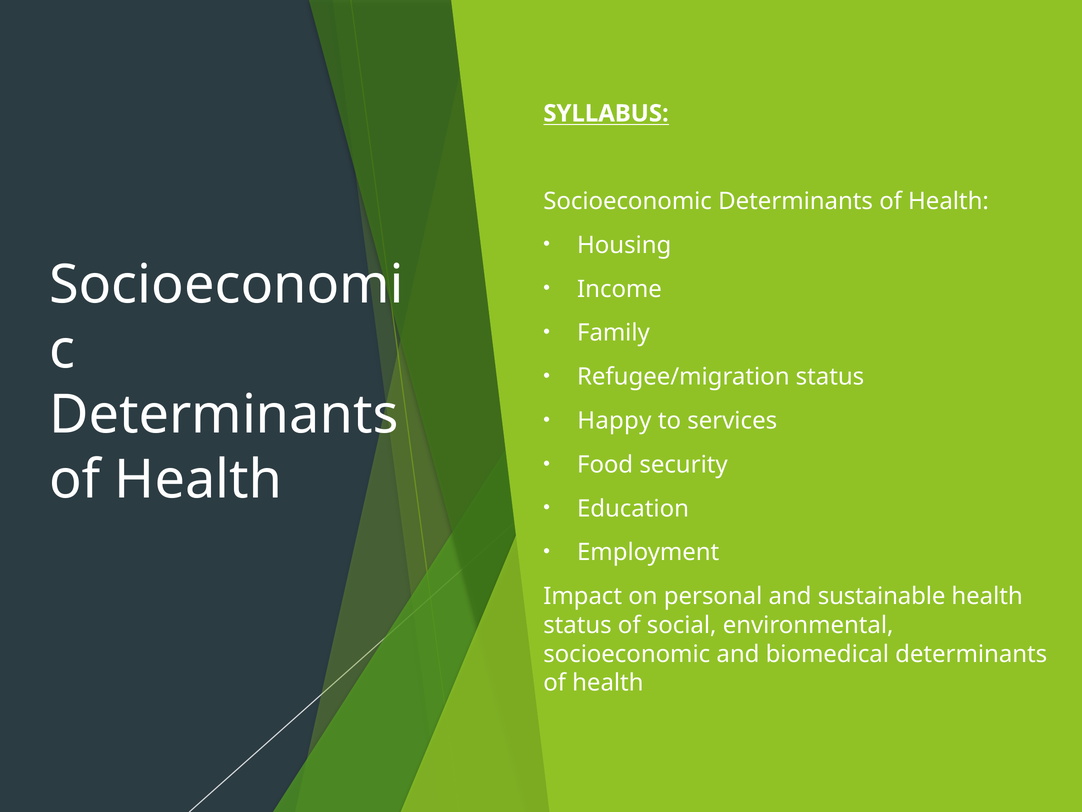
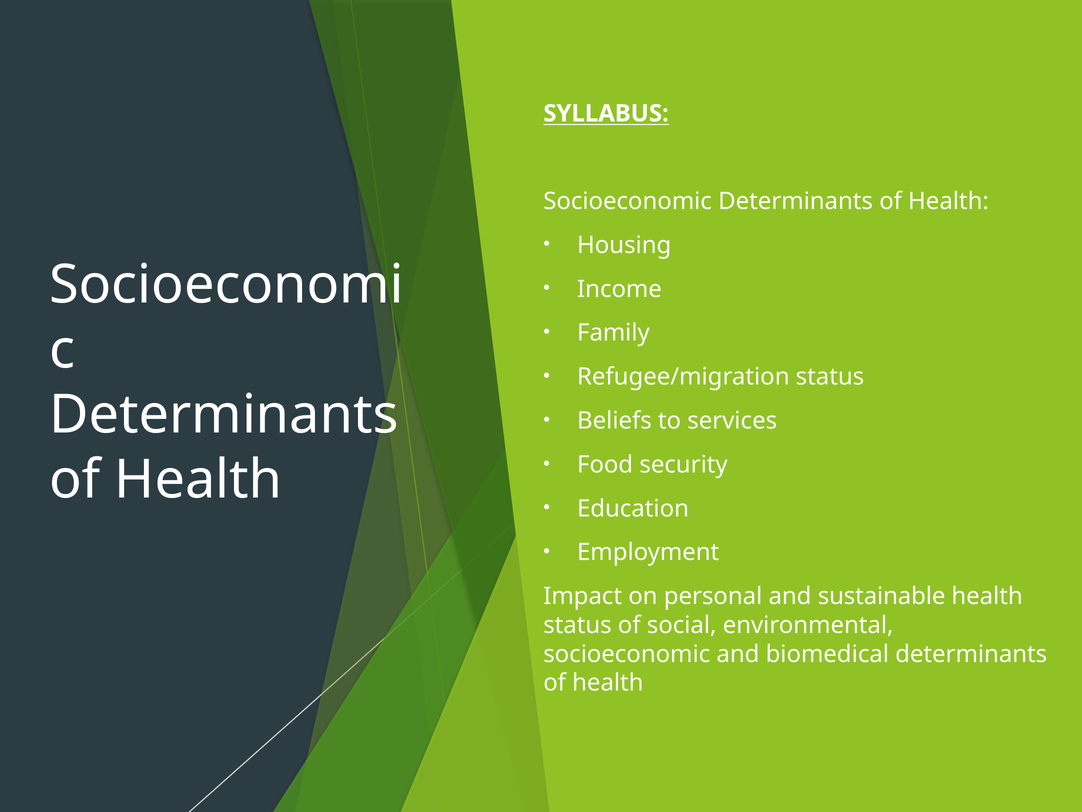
Happy: Happy -> Beliefs
